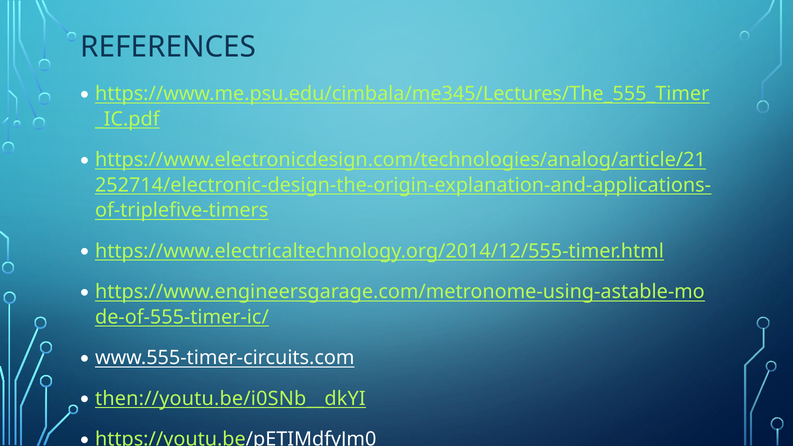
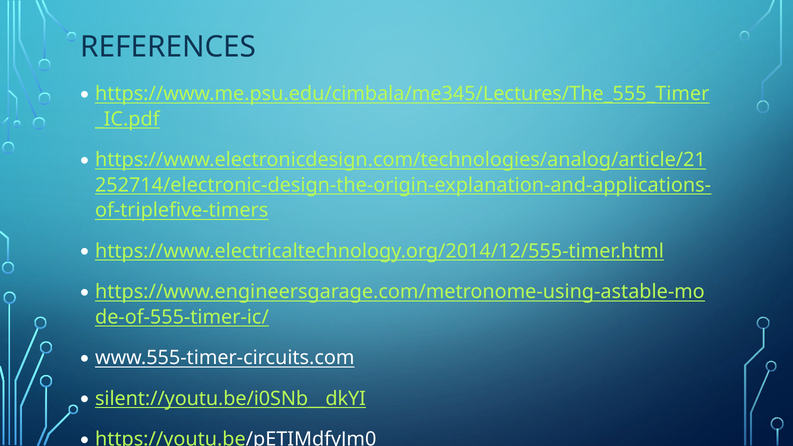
then://youtu.be/i0SNb__dkYI: then://youtu.be/i0SNb__dkYI -> silent://youtu.be/i0SNb__dkYI
